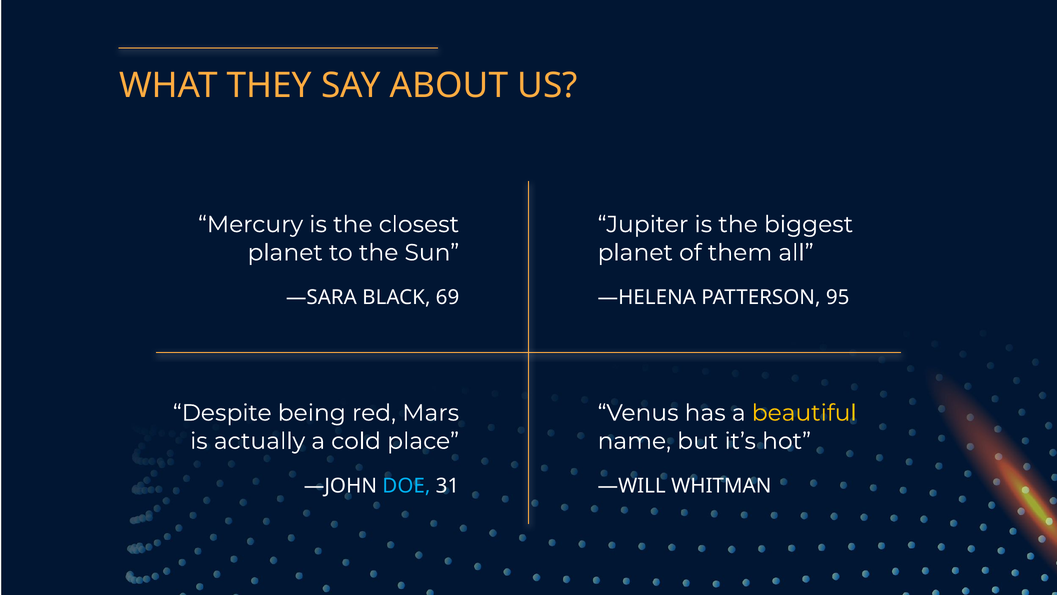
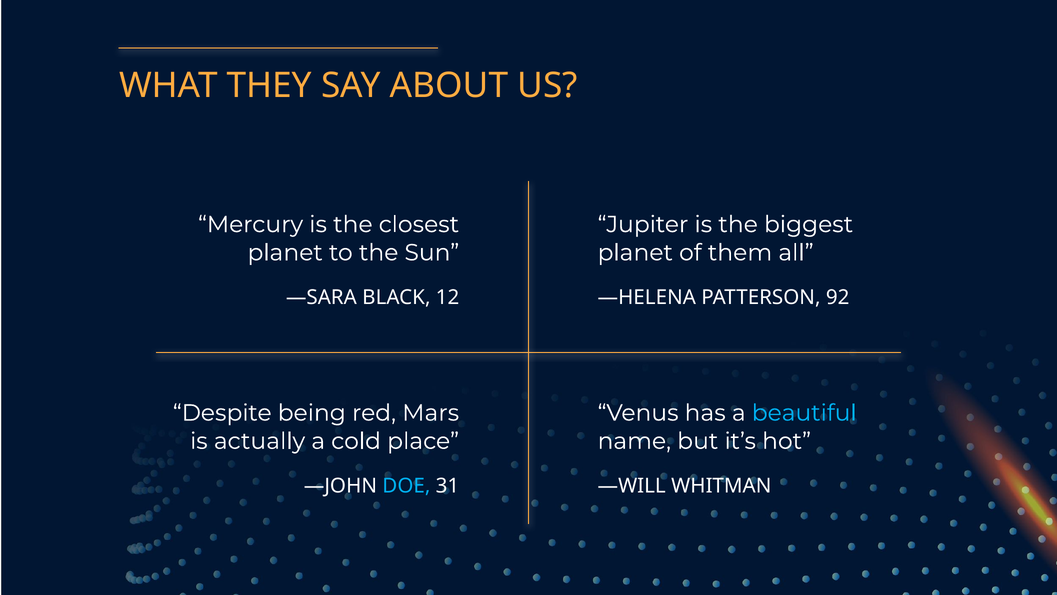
69: 69 -> 12
95: 95 -> 92
beautiful colour: yellow -> light blue
